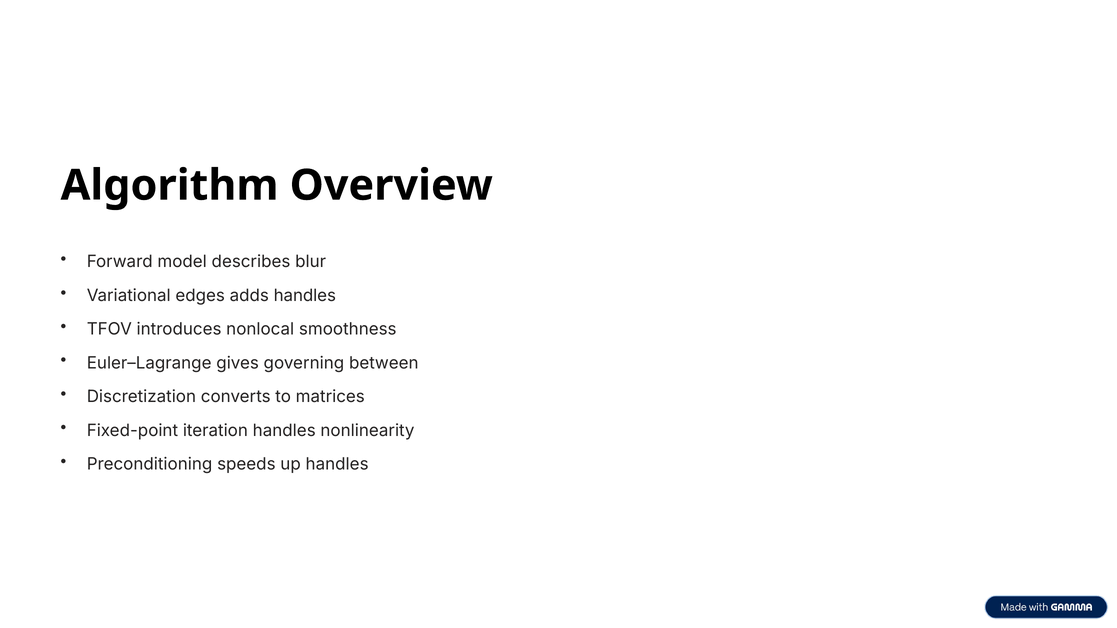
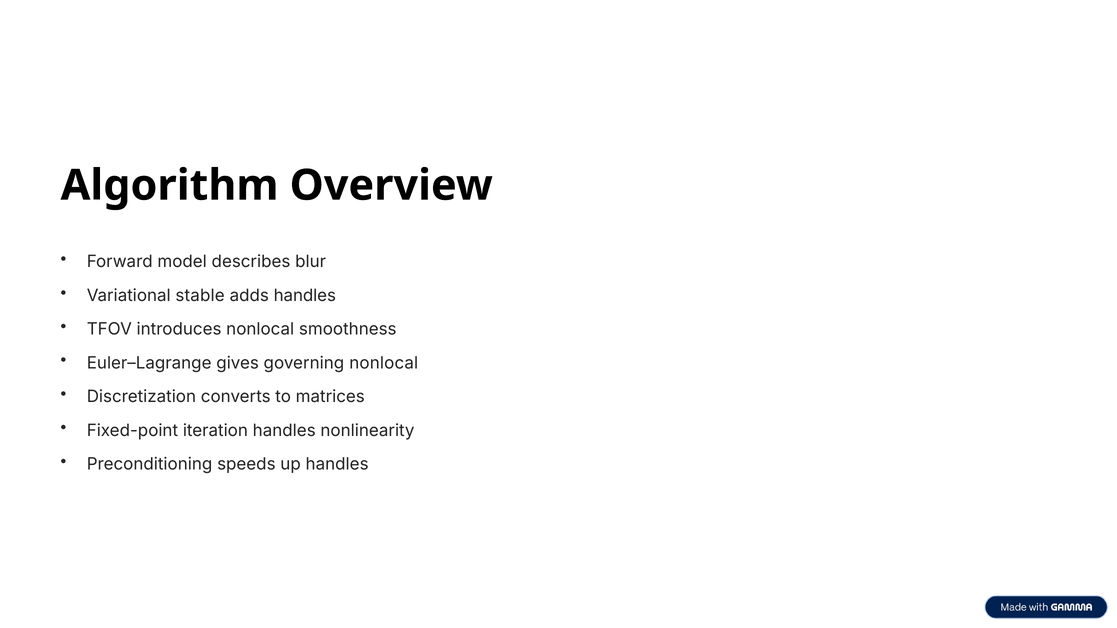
edges: edges -> stable
governing between: between -> nonlocal
